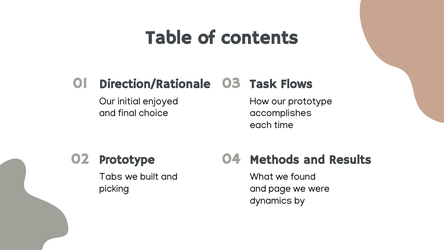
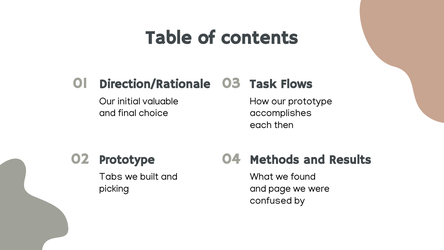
enjoyed: enjoyed -> valuable
time: time -> then
dynamics: dynamics -> confused
